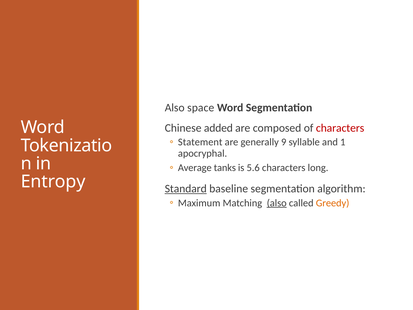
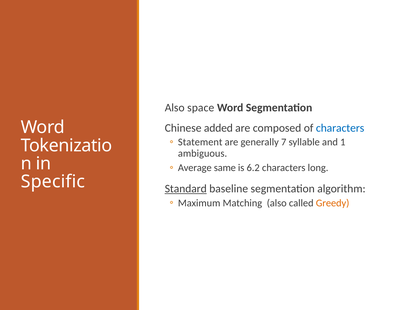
characters at (340, 128) colour: red -> blue
9: 9 -> 7
apocryphal: apocryphal -> ambiguous
tanks: tanks -> same
5.6: 5.6 -> 6.2
Entropy: Entropy -> Specific
also at (277, 203) underline: present -> none
